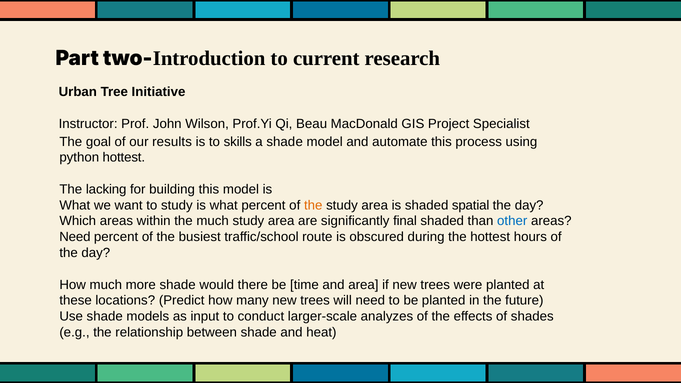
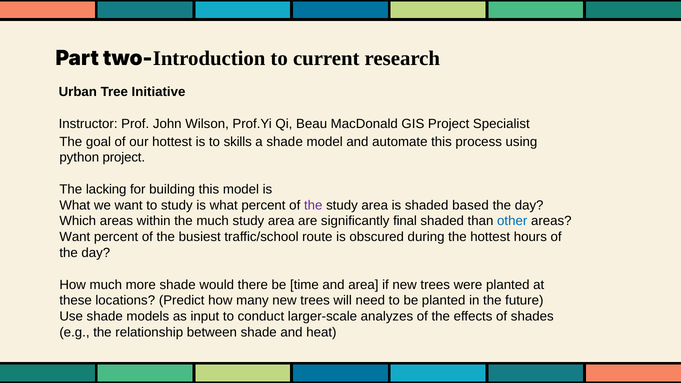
our results: results -> hottest
python hottest: hottest -> project
the at (313, 205) colour: orange -> purple
spatial: spatial -> based
Need at (75, 237): Need -> Want
